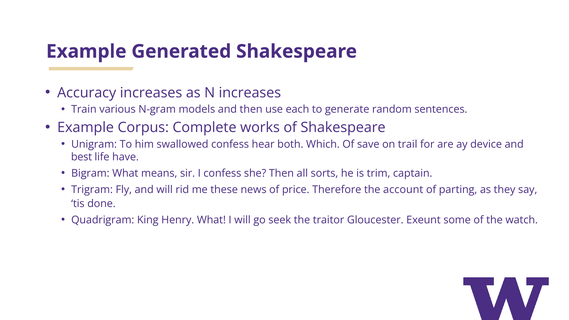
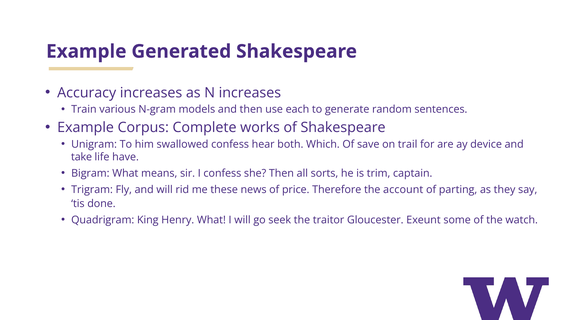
best: best -> take
